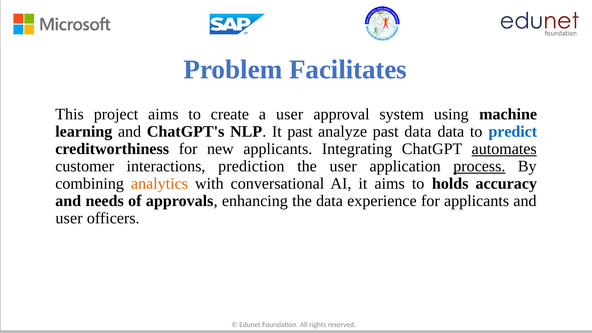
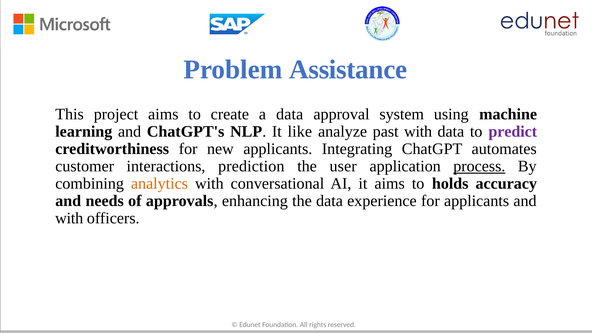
Facilitates: Facilitates -> Assistance
a user: user -> data
It past: past -> like
past data: data -> with
predict colour: blue -> purple
automates underline: present -> none
user at (69, 218): user -> with
